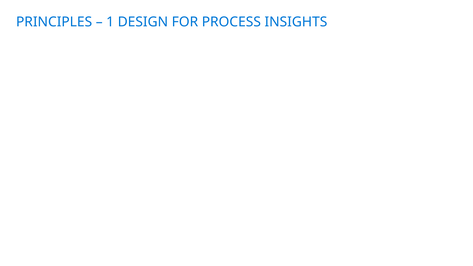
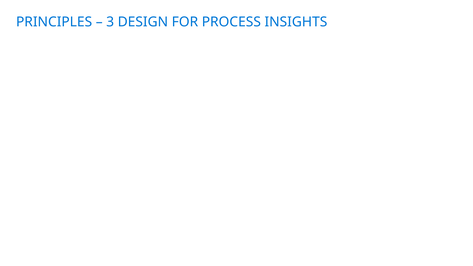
1: 1 -> 3
